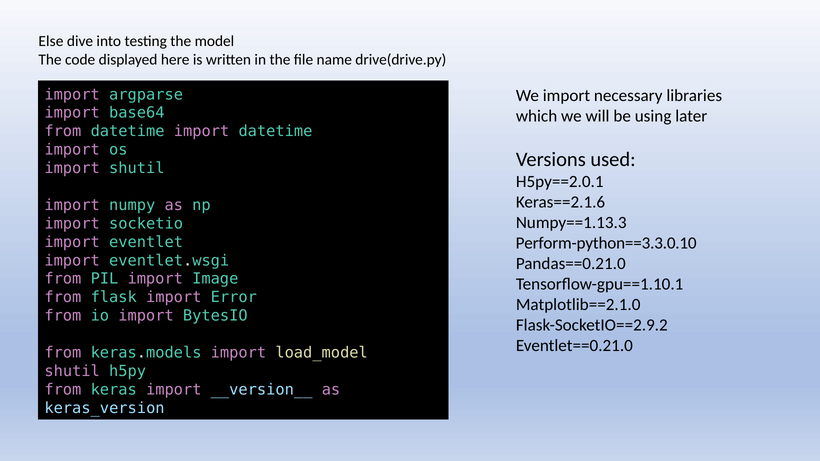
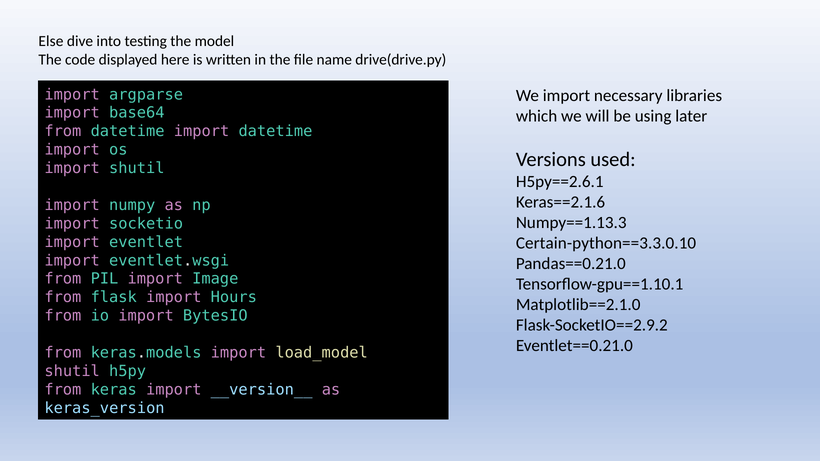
H5py==2.0.1: H5py==2.0.1 -> H5py==2.6.1
Perform-python==3.3.0.10: Perform-python==3.3.0.10 -> Certain-python==3.3.0.10
Error: Error -> Hours
